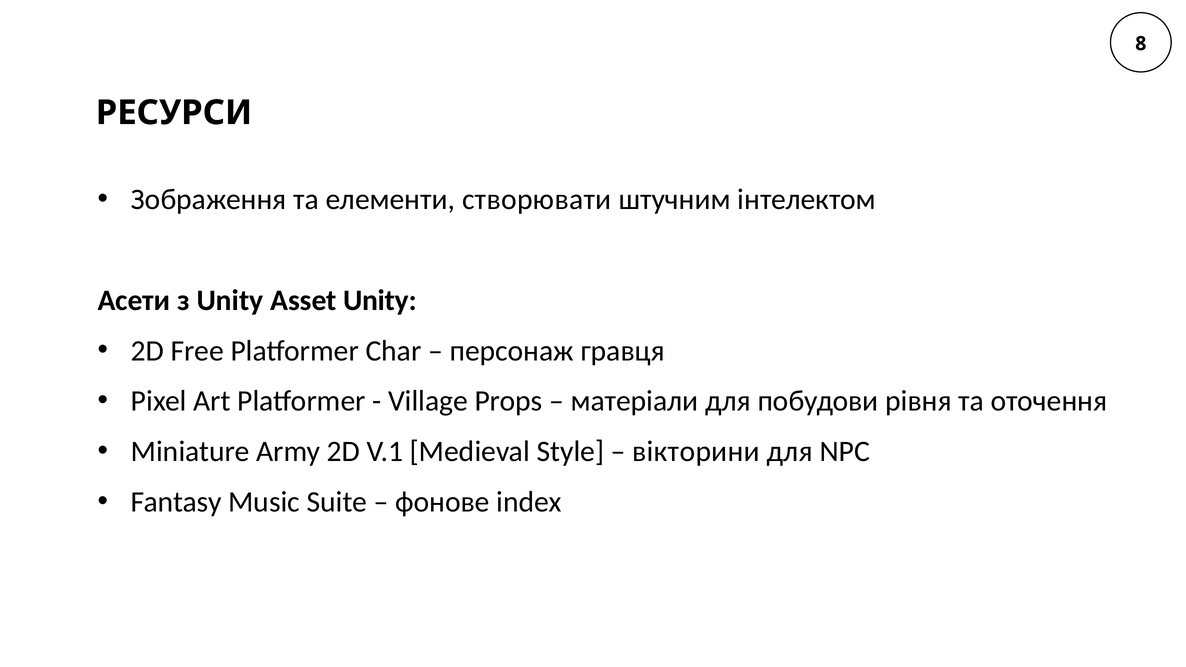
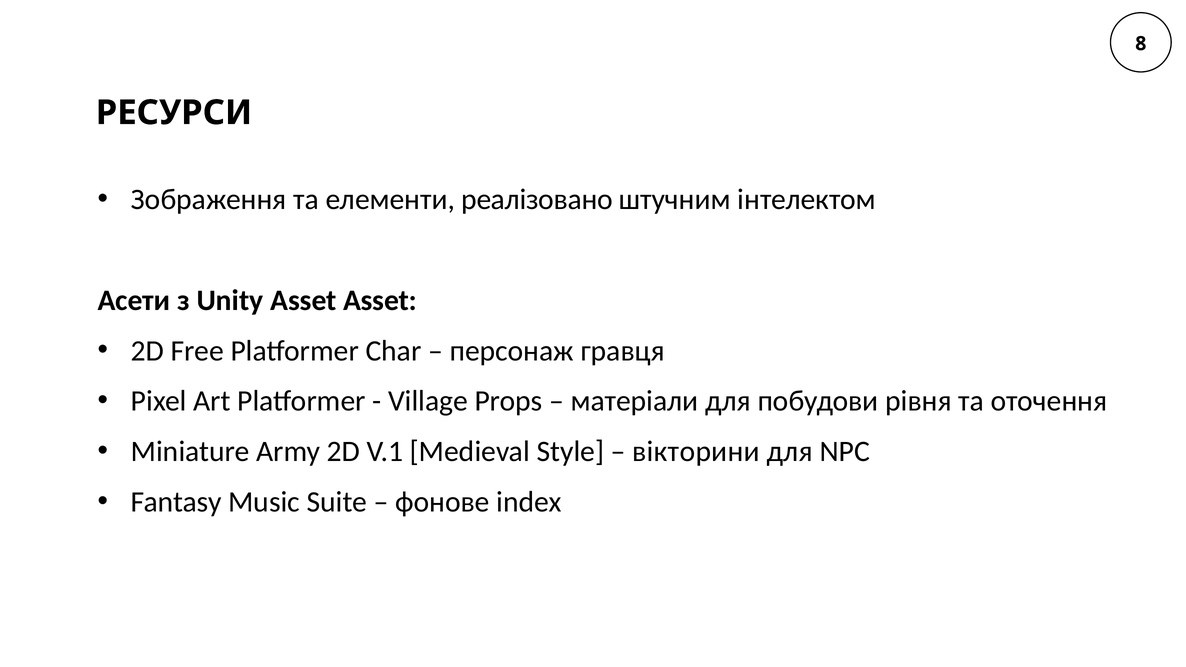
створювати: створювати -> реалізовано
Asset Unity: Unity -> Asset
